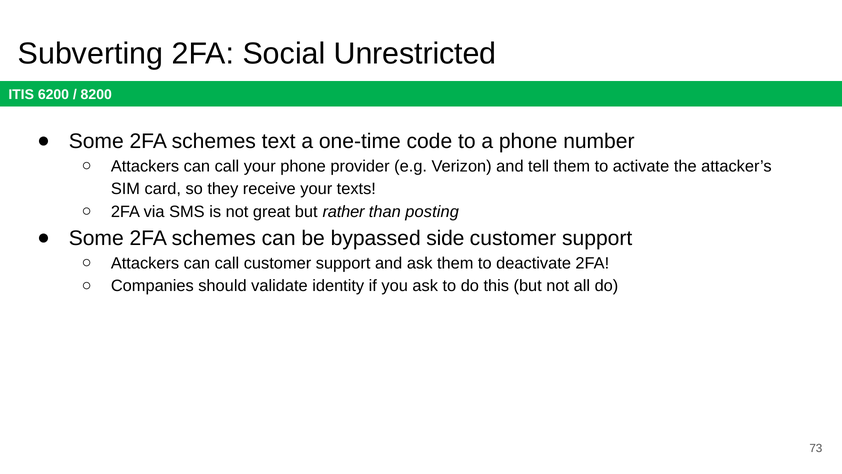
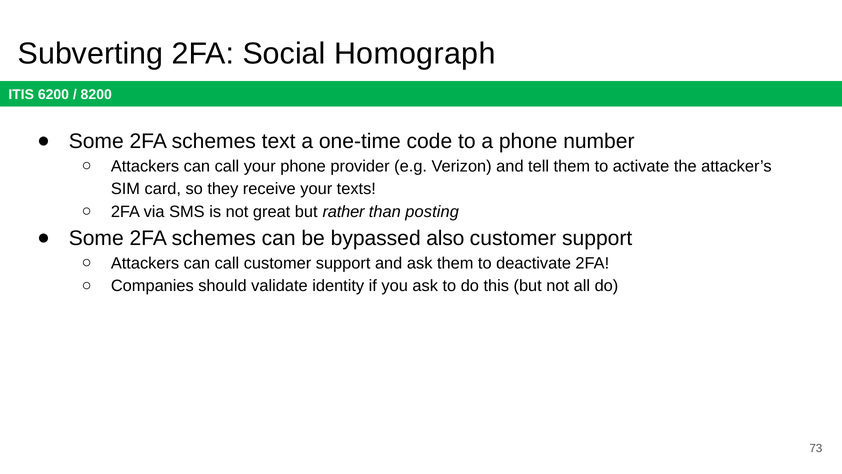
Unrestricted: Unrestricted -> Homograph
side: side -> also
